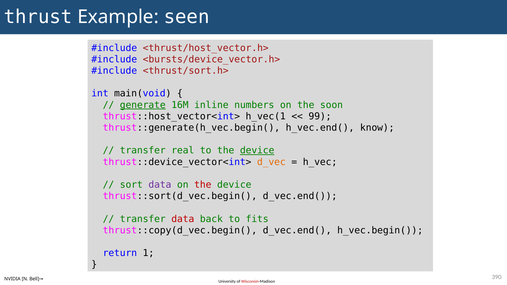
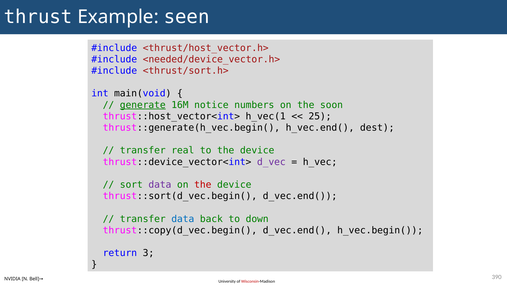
<bursts/device_vector.h>: <bursts/device_vector.h> -> <needed/device_vector.h>
inline: inline -> notice
99: 99 -> 25
know: know -> dest
device at (257, 151) underline: present -> none
d_vec colour: orange -> purple
data at (183, 219) colour: red -> blue
fits: fits -> down
1: 1 -> 3
